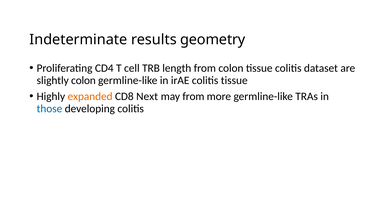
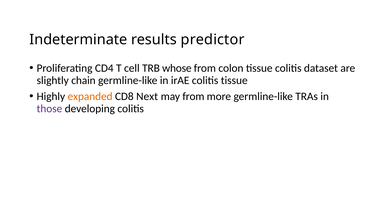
geometry: geometry -> predictor
length: length -> whose
slightly colon: colon -> chain
those colour: blue -> purple
